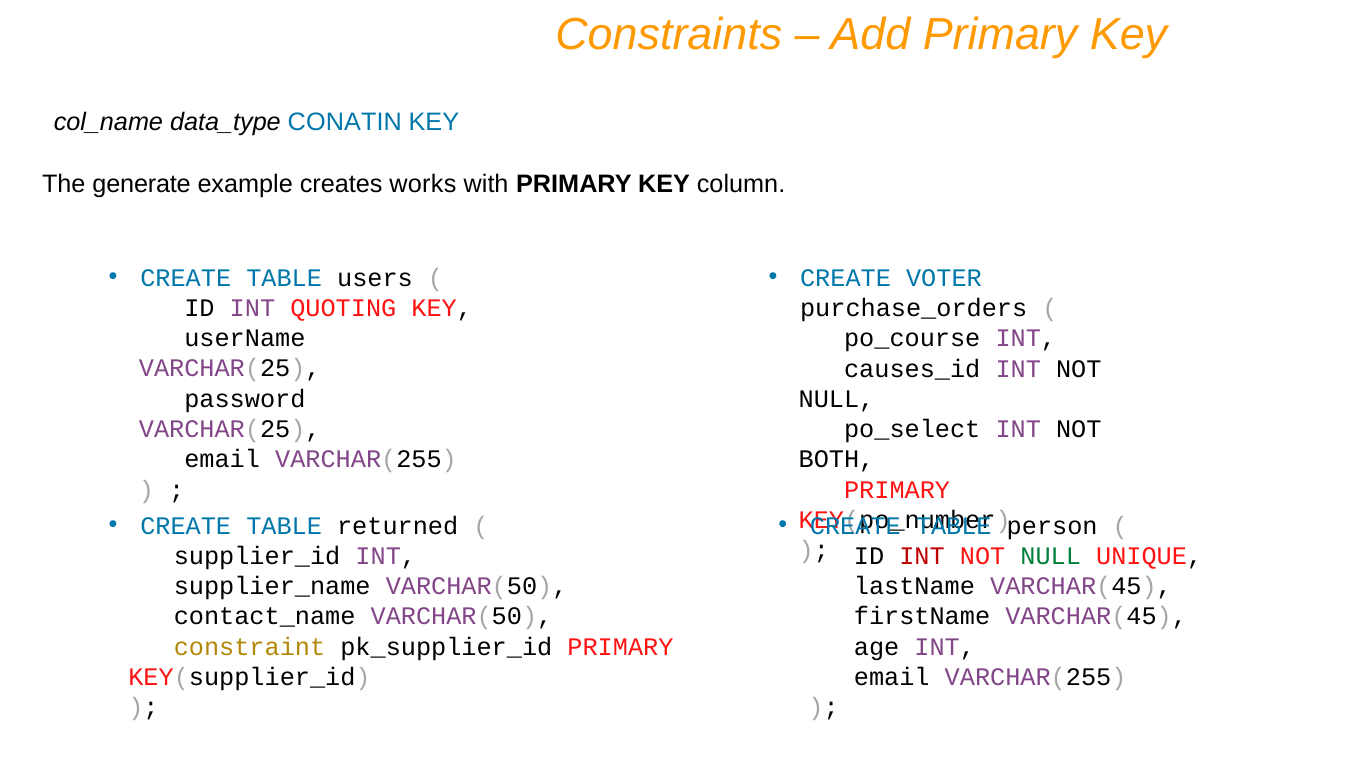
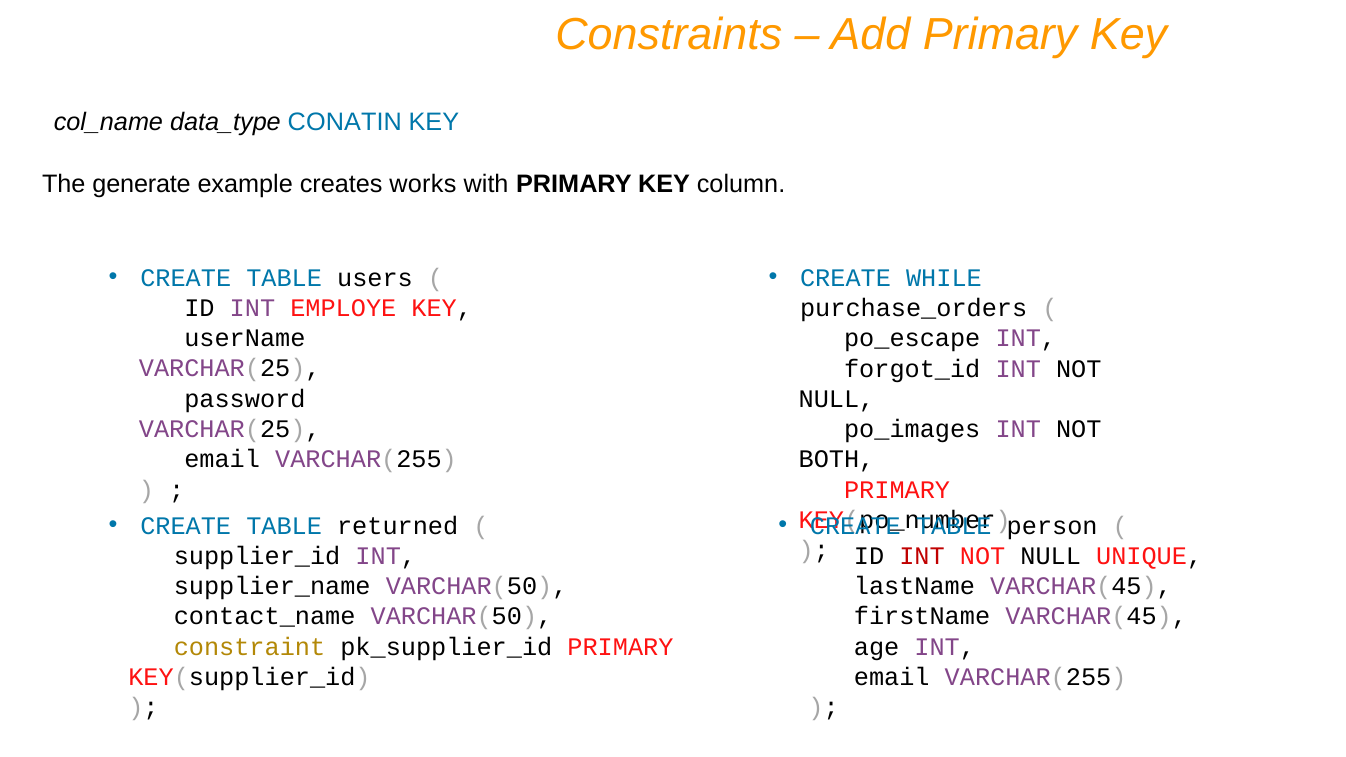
VOTER: VOTER -> WHILE
QUOTING: QUOTING -> EMPLOYE
po_course: po_course -> po_escape
causes_id: causes_id -> forgot_id
po_select: po_select -> po_images
NULL at (1051, 556) colour: green -> black
